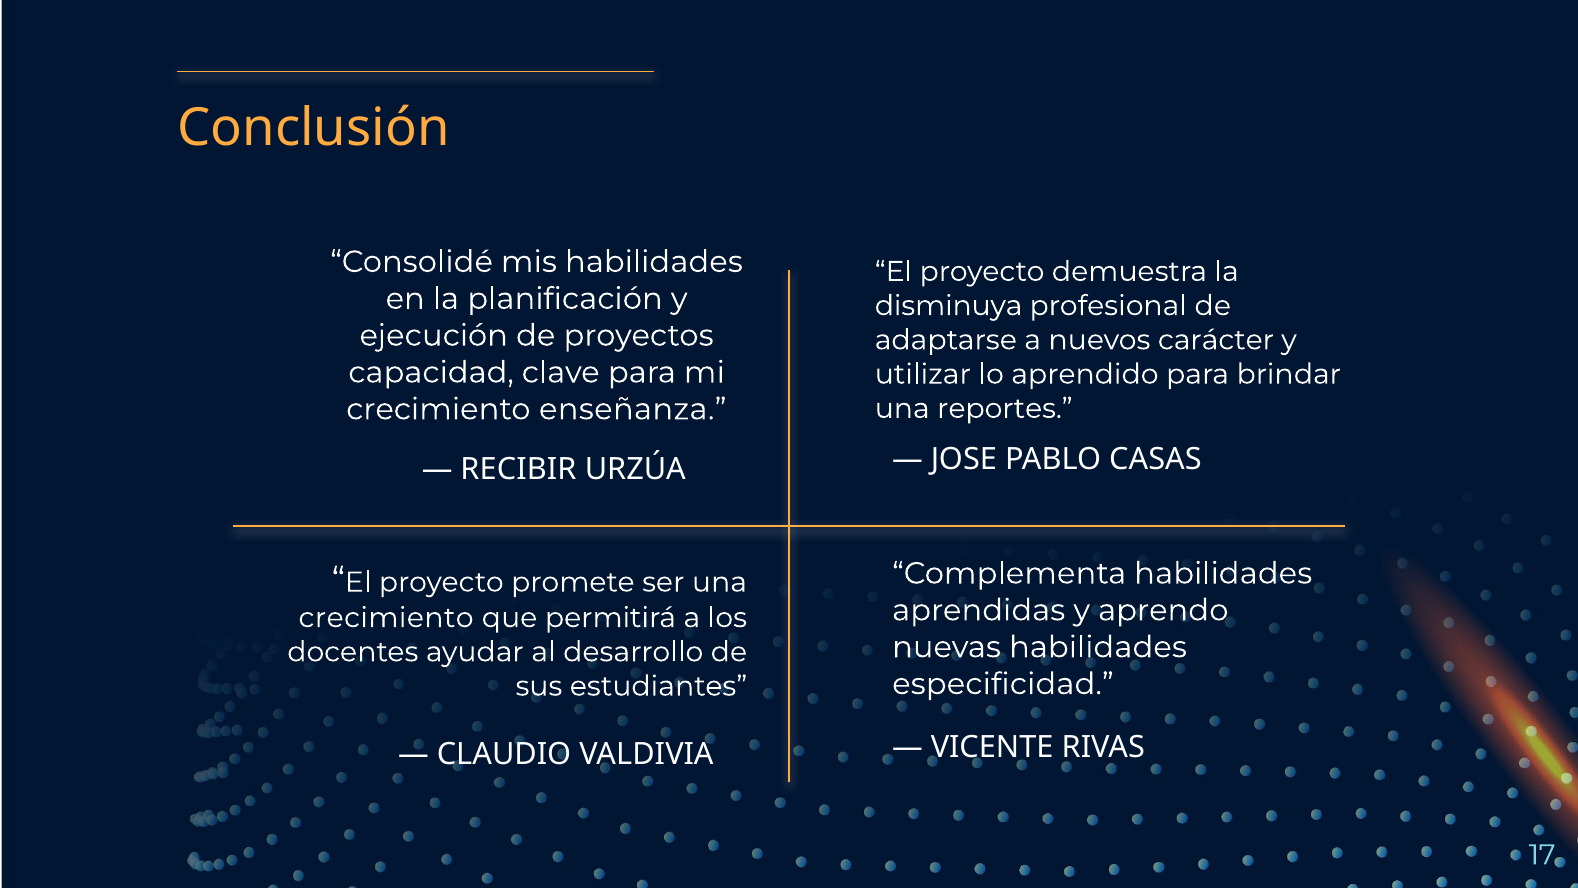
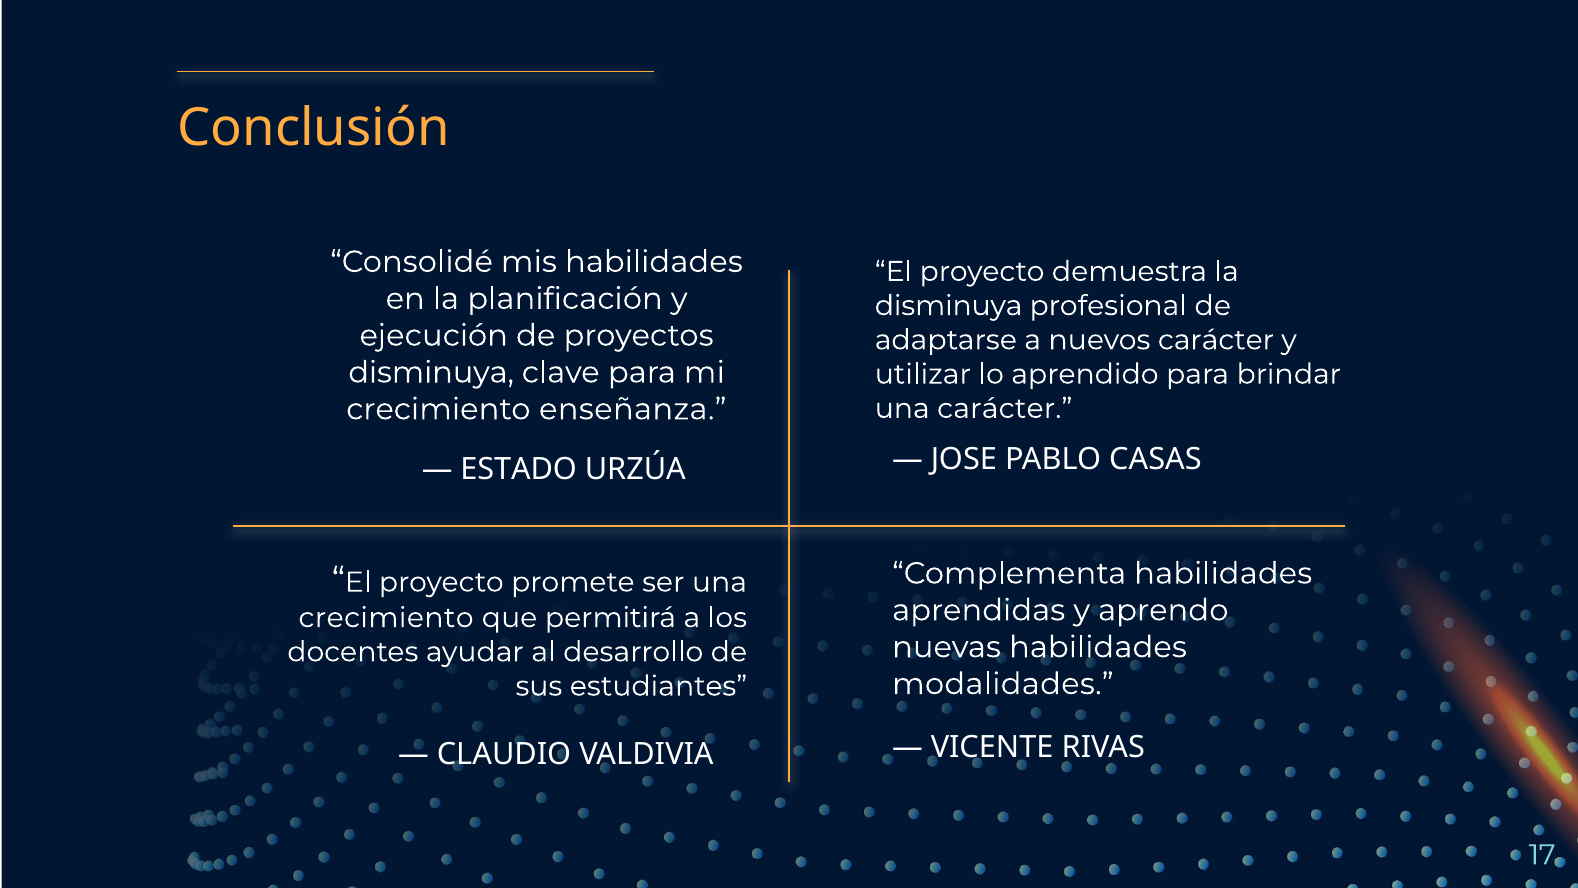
capacidad at (431, 372): capacidad -> disminuya
una reportes: reportes -> carácter
RECIBIR: RECIBIR -> ESTADO
especificidad: especificidad -> modalidades
